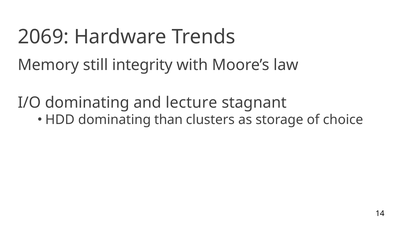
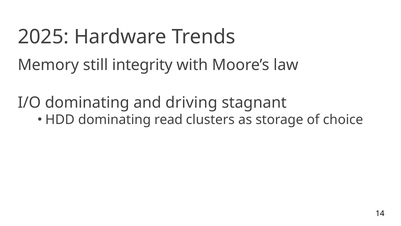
2069: 2069 -> 2025
lecture: lecture -> driving
than: than -> read
